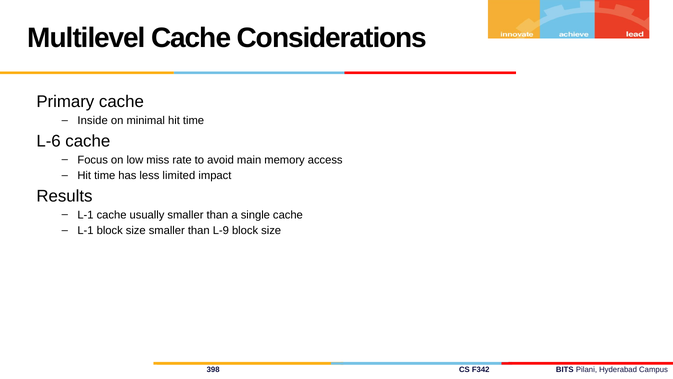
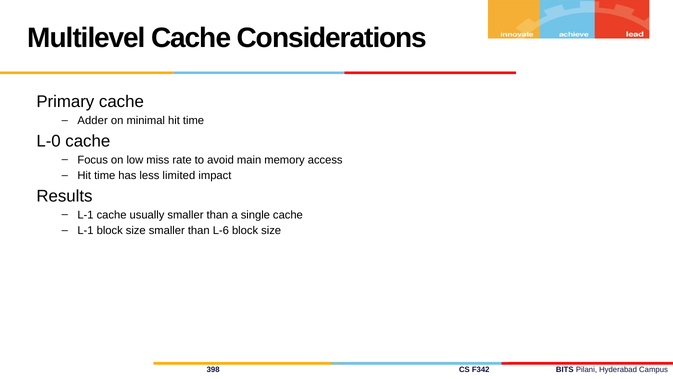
Inside: Inside -> Adder
L-6: L-6 -> L-0
L-9: L-9 -> L-6
